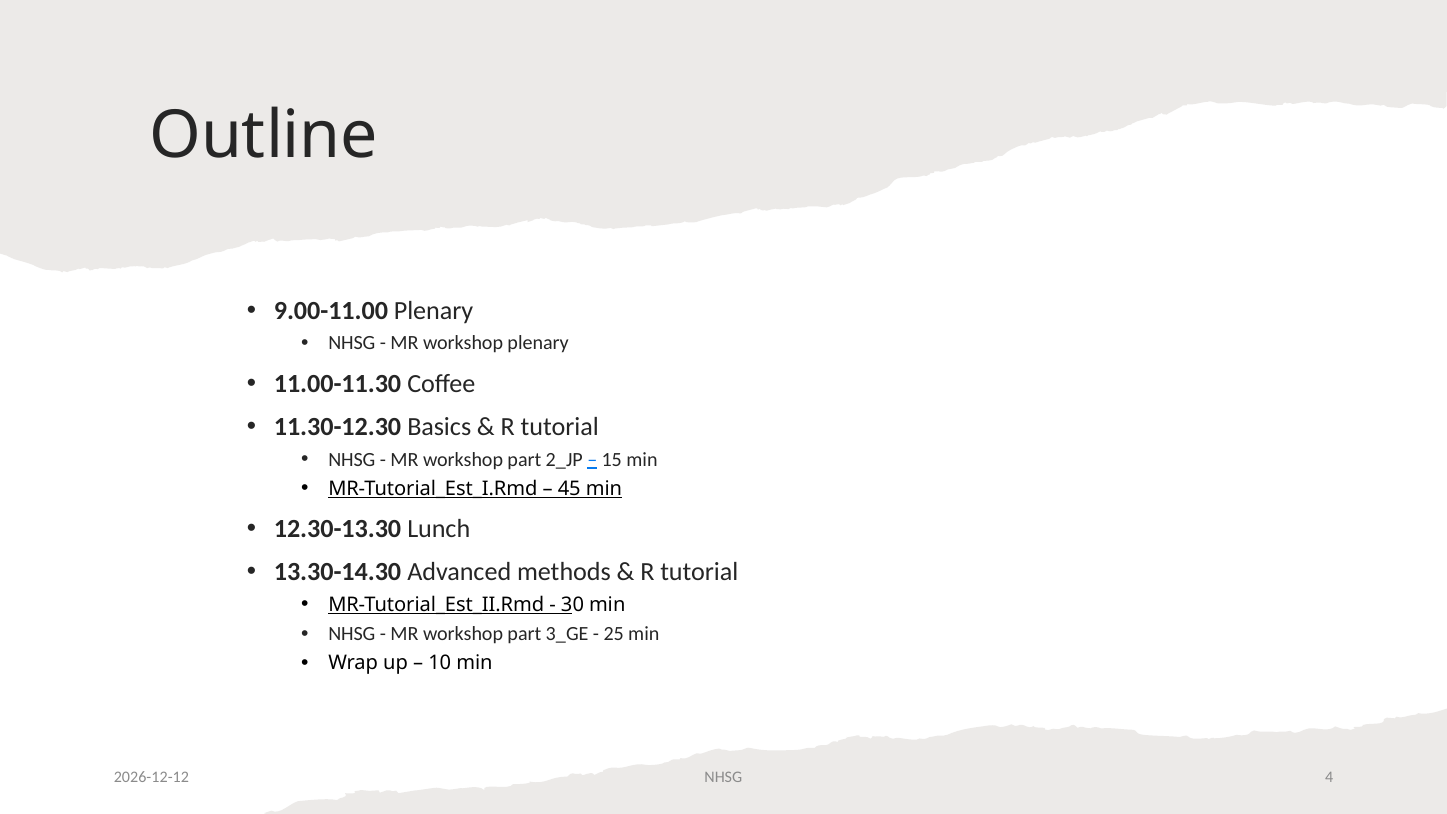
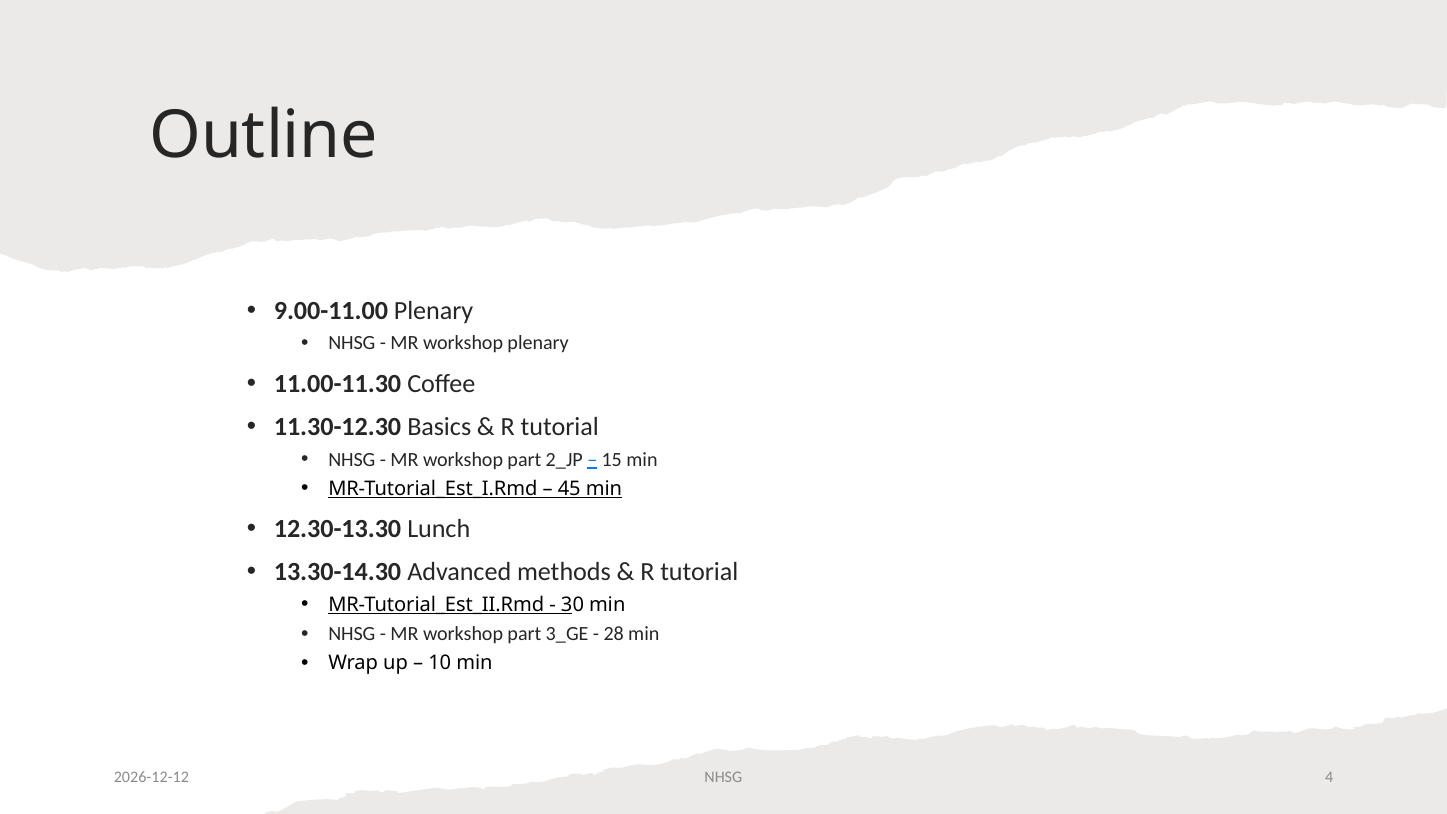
25: 25 -> 28
